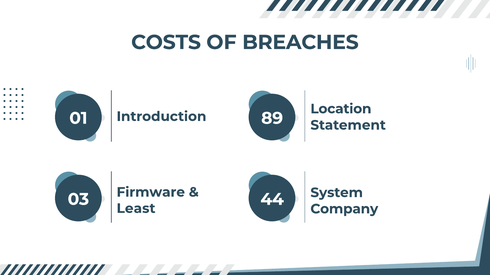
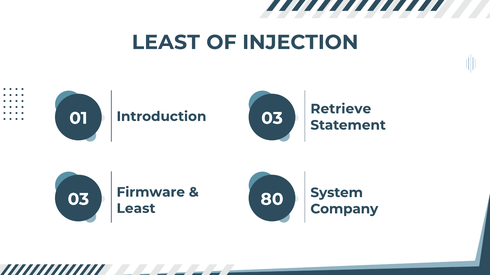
COSTS at (166, 42): COSTS -> LEAST
BREACHES: BREACHES -> INJECTION
Location: Location -> Retrieve
01 89: 89 -> 03
44: 44 -> 80
